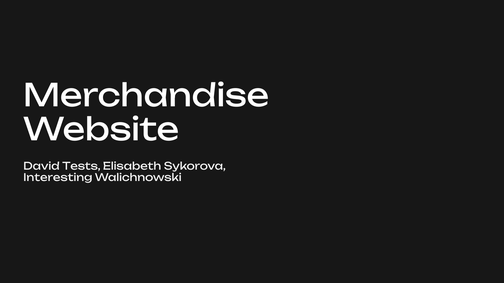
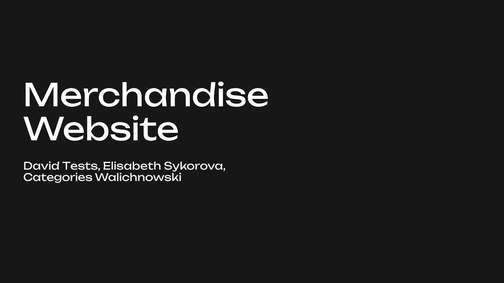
Interesting: Interesting -> Categories
